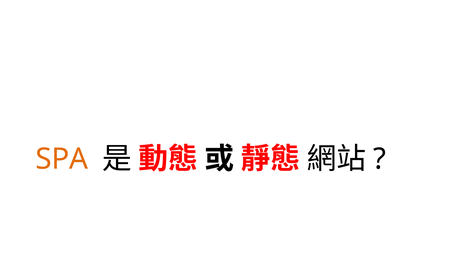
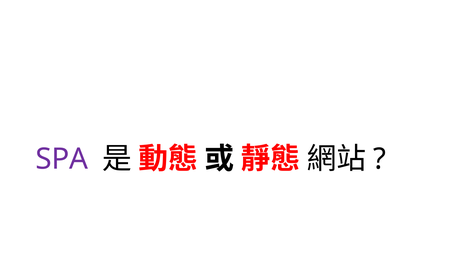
SPA colour: orange -> purple
